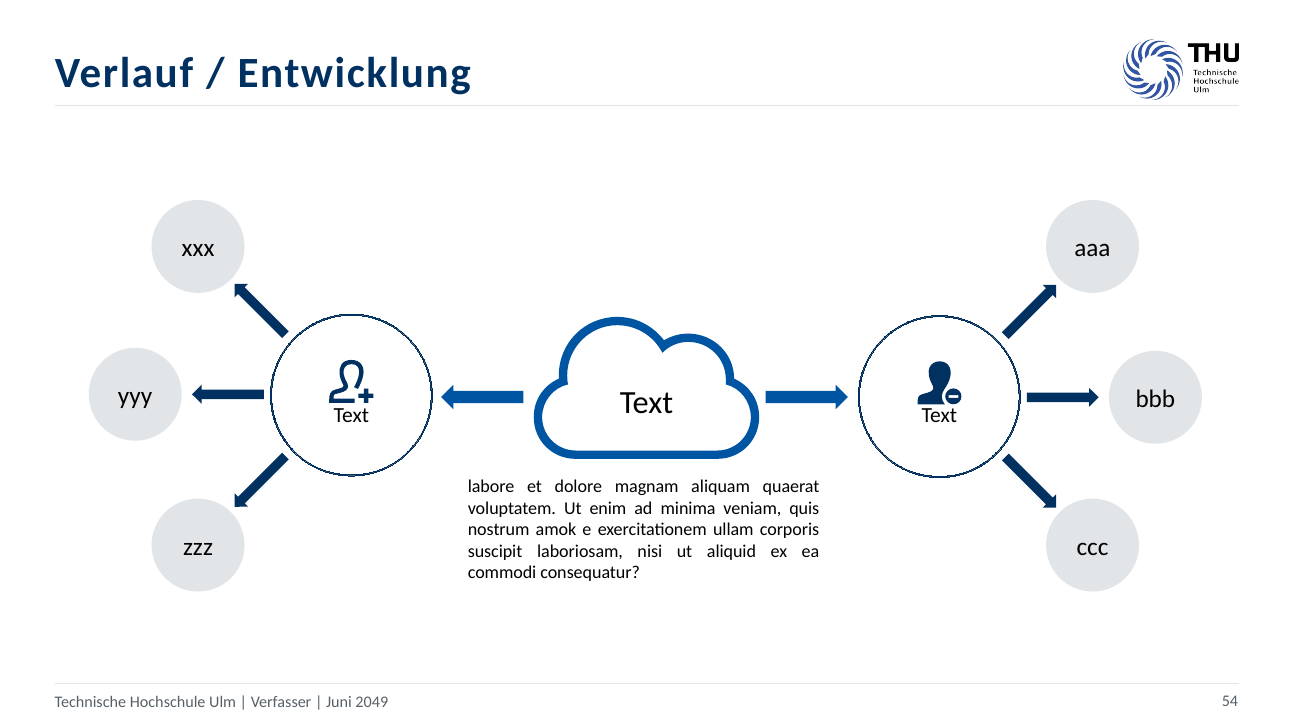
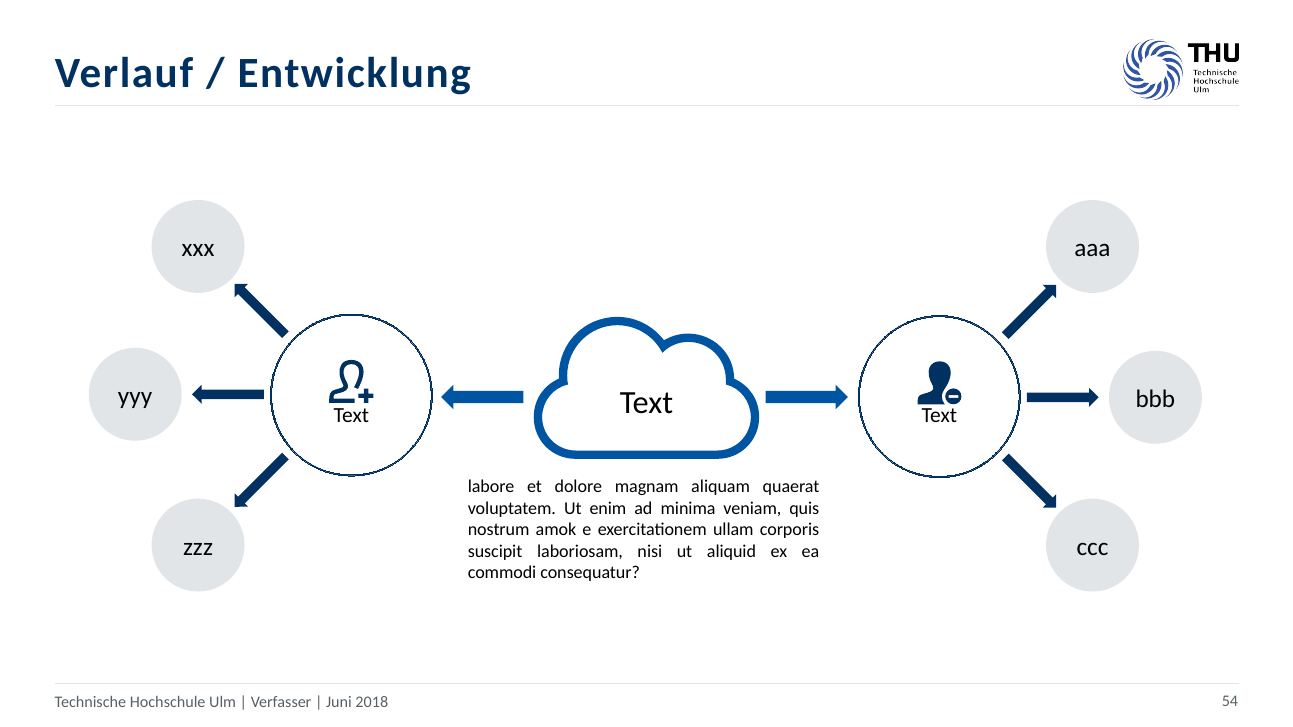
2049: 2049 -> 2018
